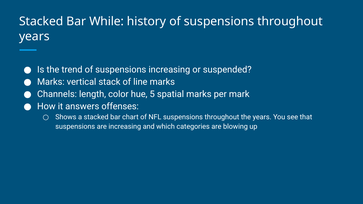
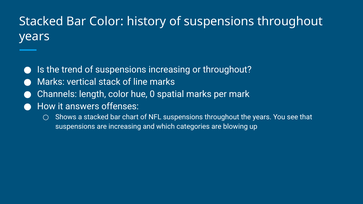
Bar While: While -> Color
or suspended: suspended -> throughout
5: 5 -> 0
